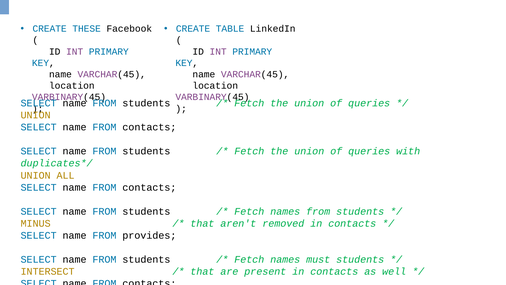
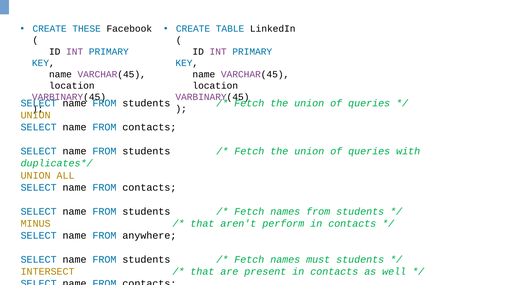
removed: removed -> perform
provides: provides -> anywhere
